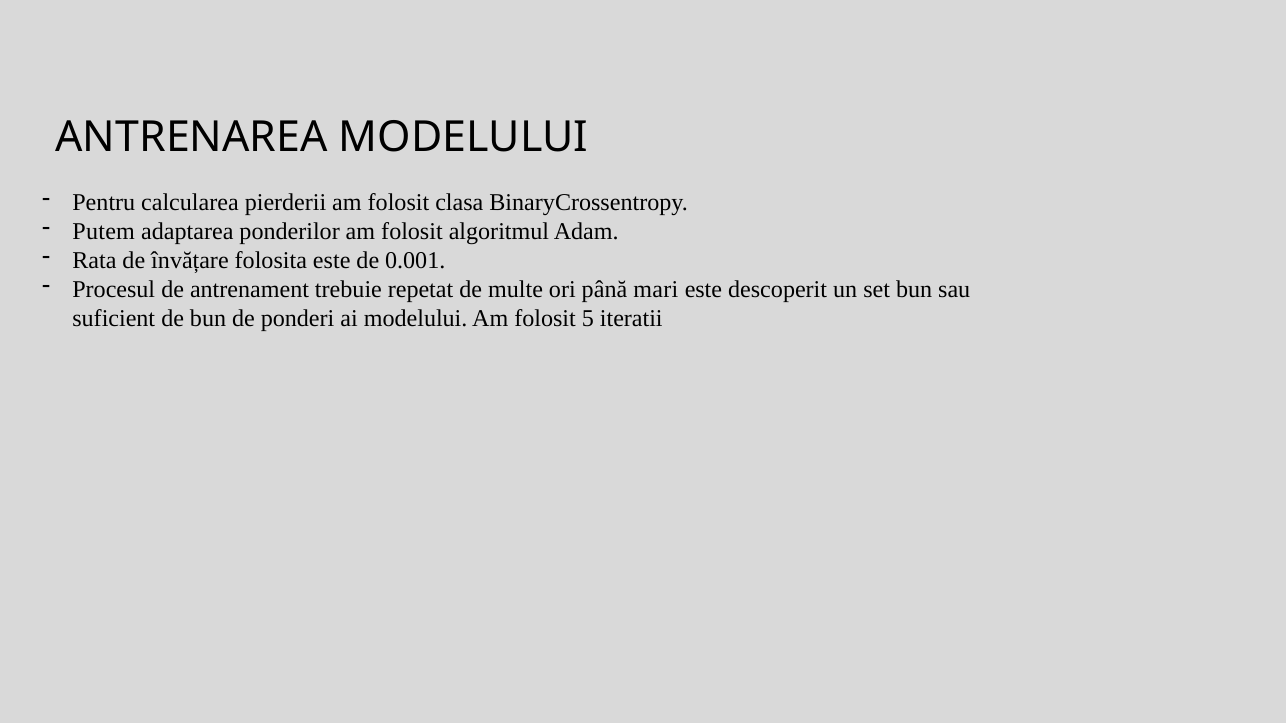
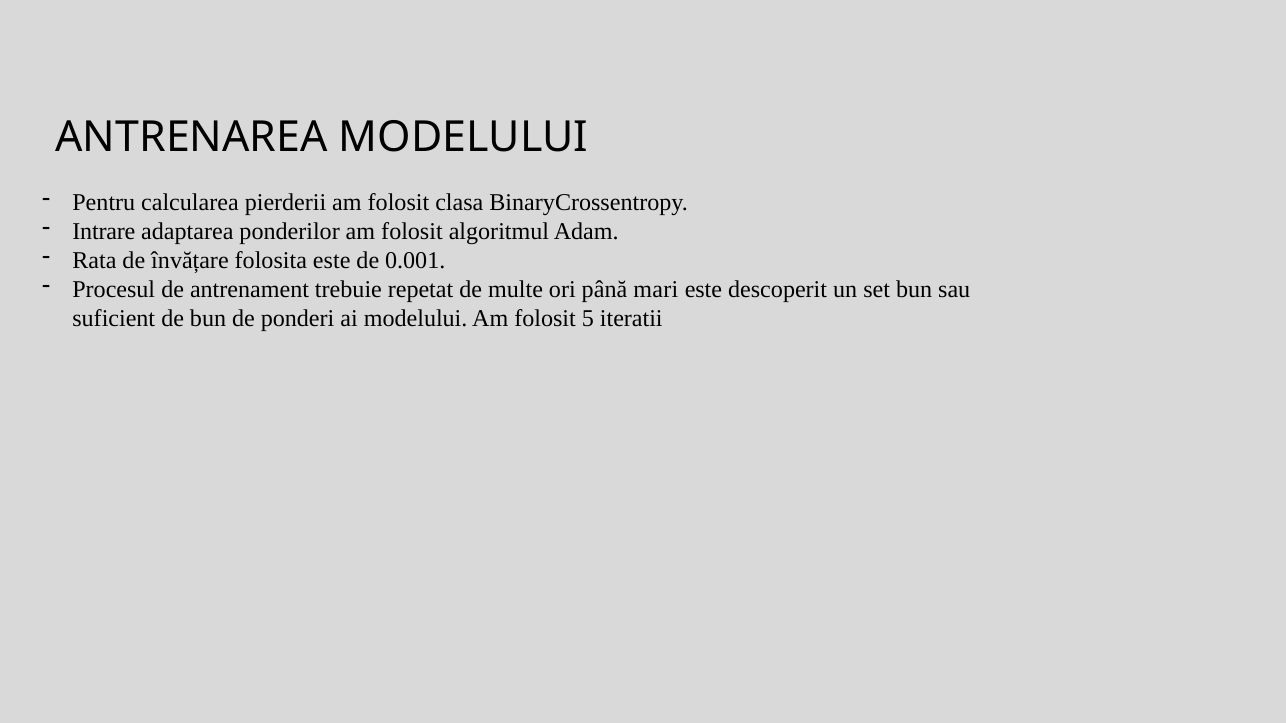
Putem: Putem -> Intrare
